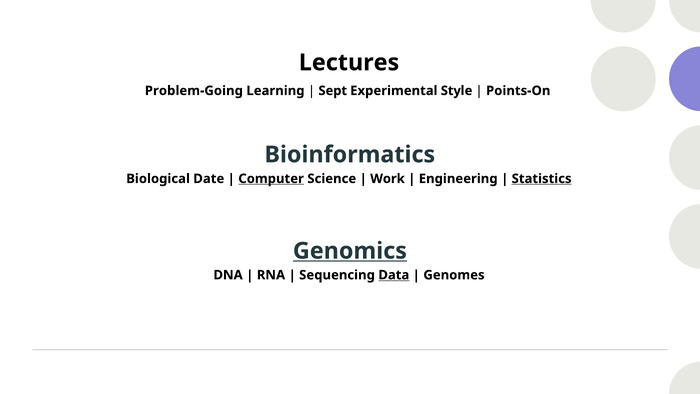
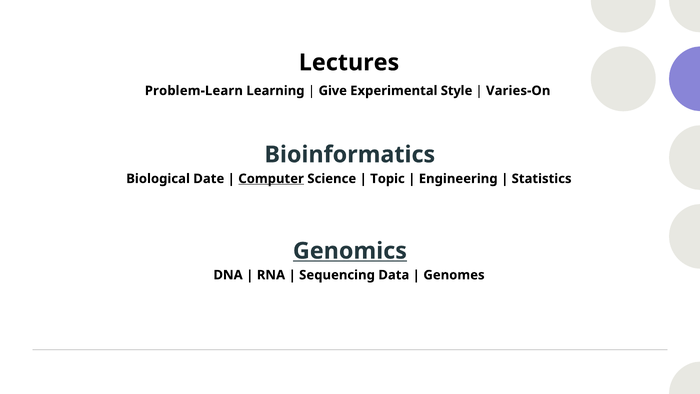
Problem-Going: Problem-Going -> Problem-Learn
Sept: Sept -> Give
Points-On: Points-On -> Varies-On
Work: Work -> Topic
Statistics underline: present -> none
Data underline: present -> none
